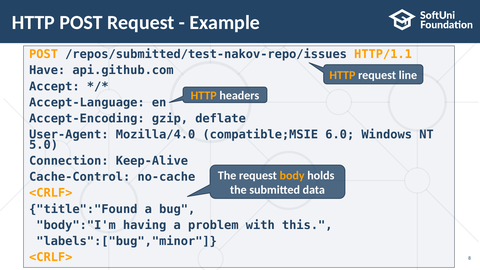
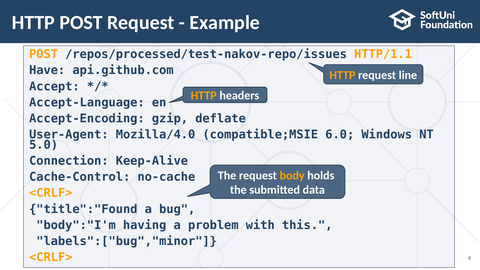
/repos/submitted/test-nakov-repo/issues: /repos/submitted/test-nakov-repo/issues -> /repos/processed/test-nakov-repo/issues
